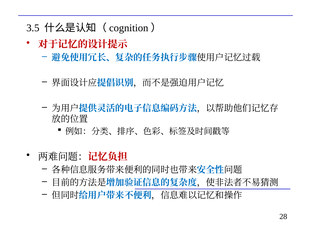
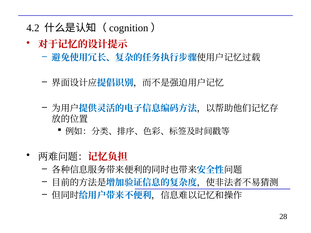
3.5: 3.5 -> 4.2
